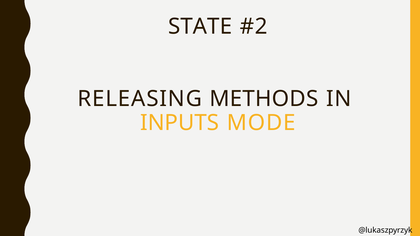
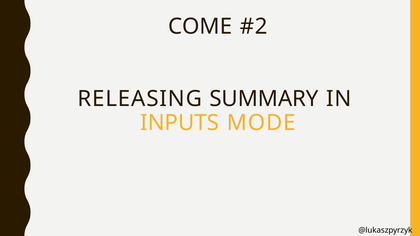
STATE: STATE -> COME
METHODS: METHODS -> SUMMARY
